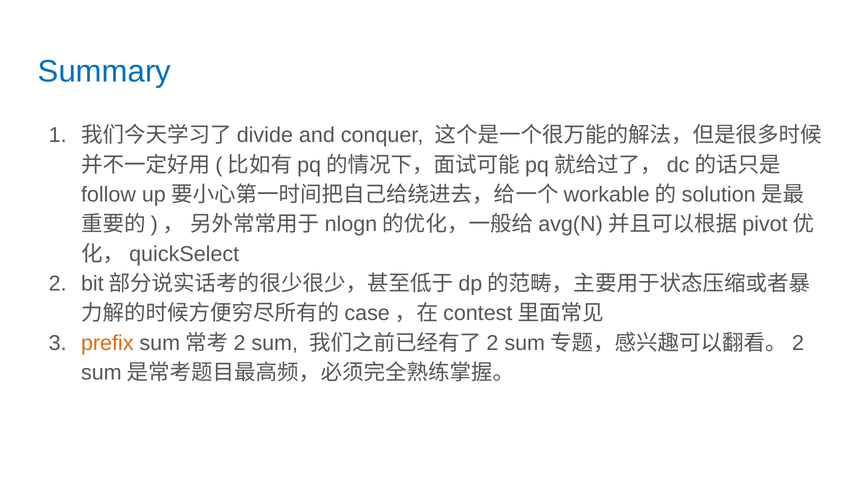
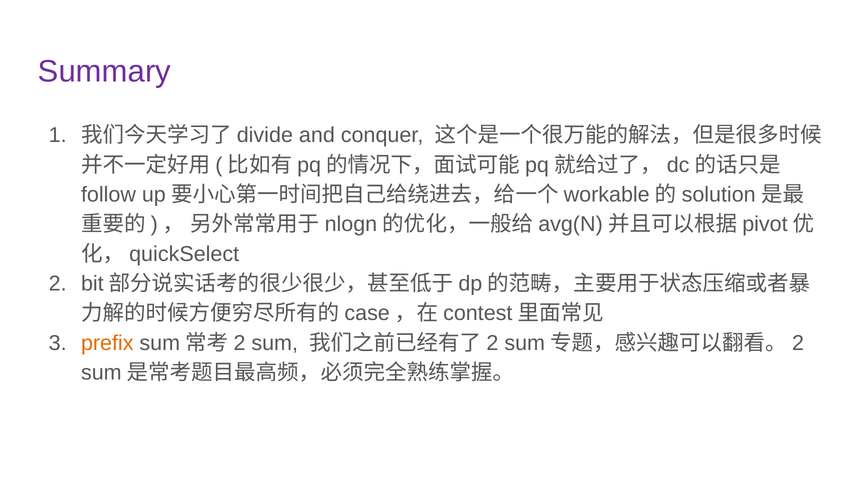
Summary colour: blue -> purple
